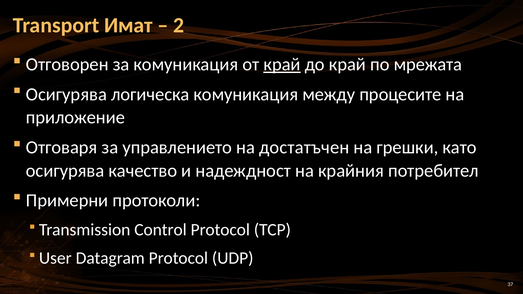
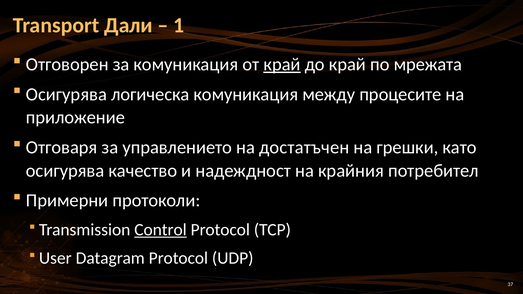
Имат: Имат -> Дали
2: 2 -> 1
Control underline: none -> present
